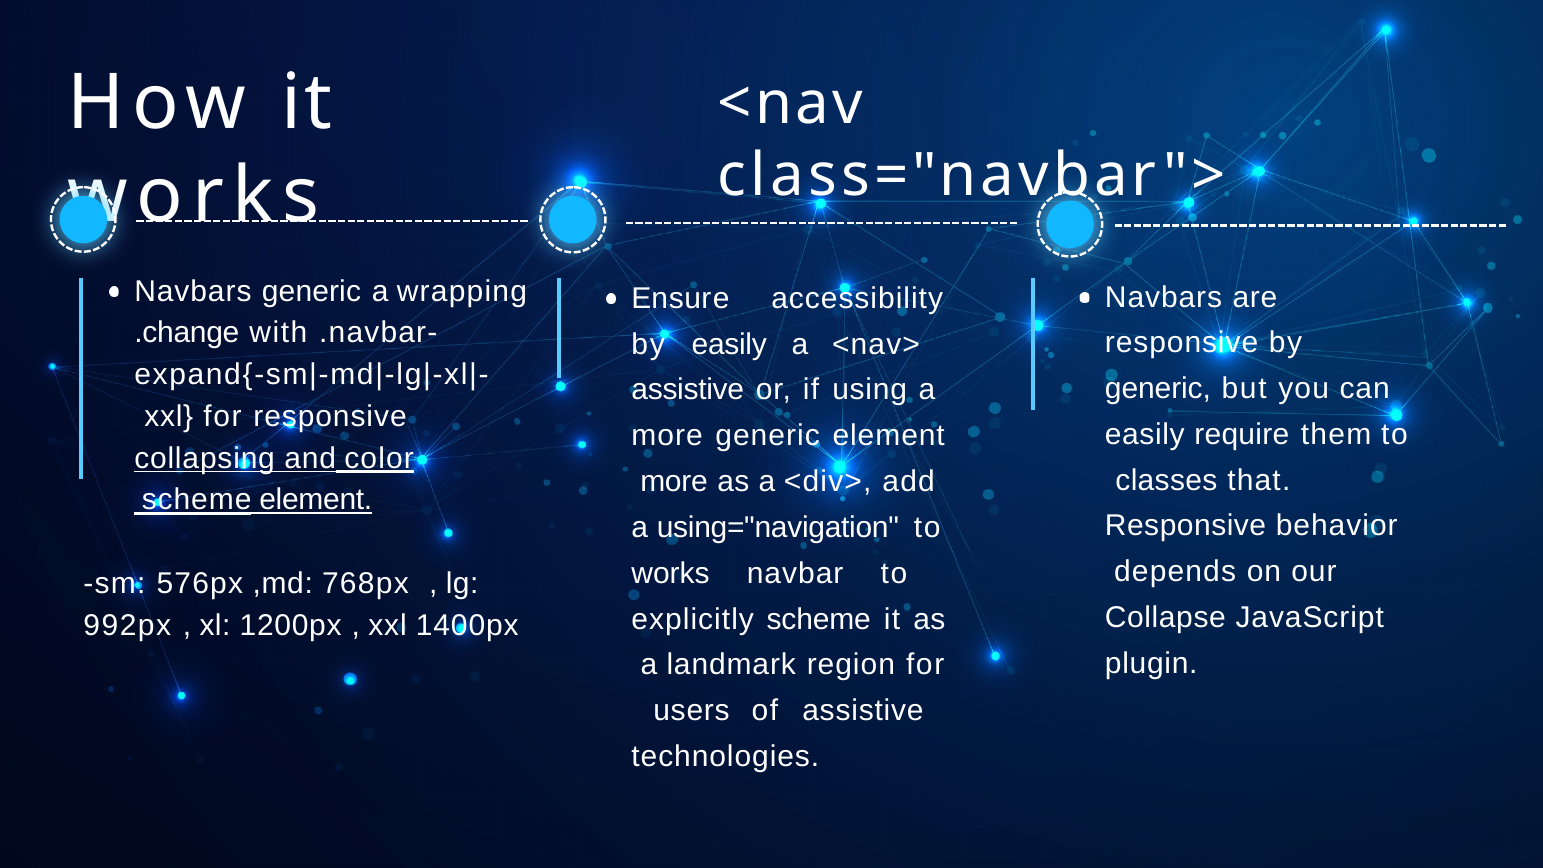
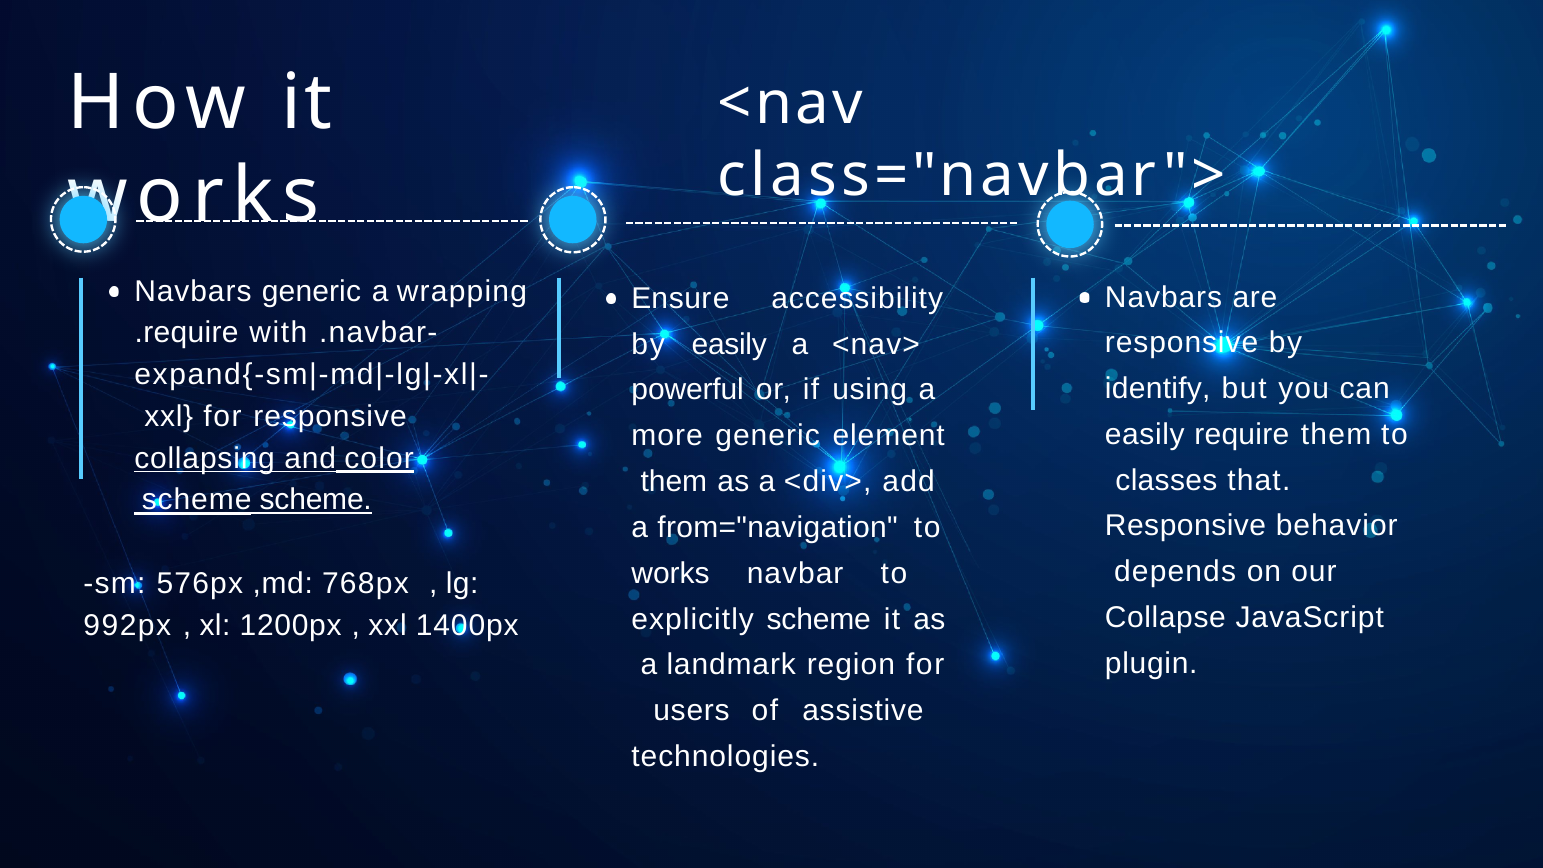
.change: .change -> .require
generic at (1158, 389): generic -> identify
assistive at (688, 390): assistive -> powerful
more at (674, 482): more -> them
element at (316, 500): element -> scheme
using="navigation: using="navigation -> from="navigation
